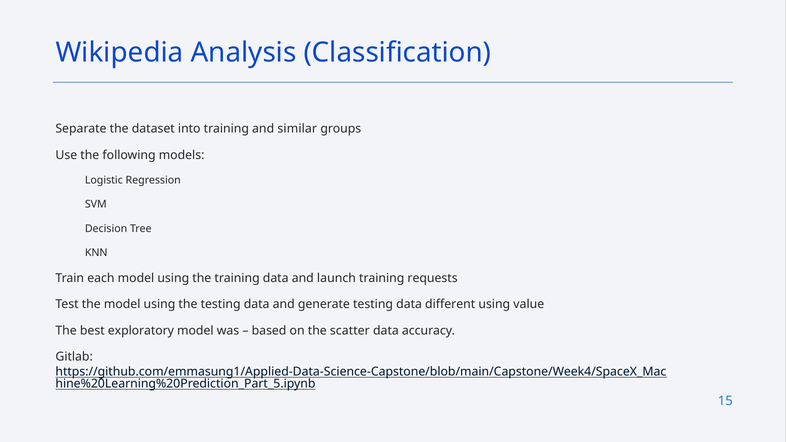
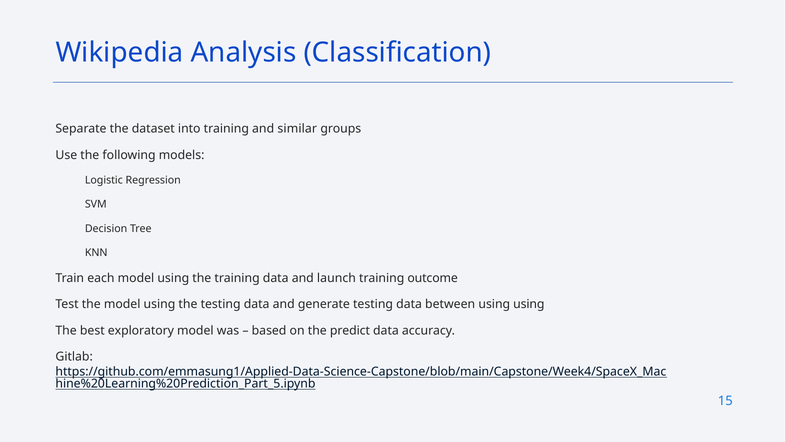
requests: requests -> outcome
different: different -> between
using value: value -> using
scatter: scatter -> predict
